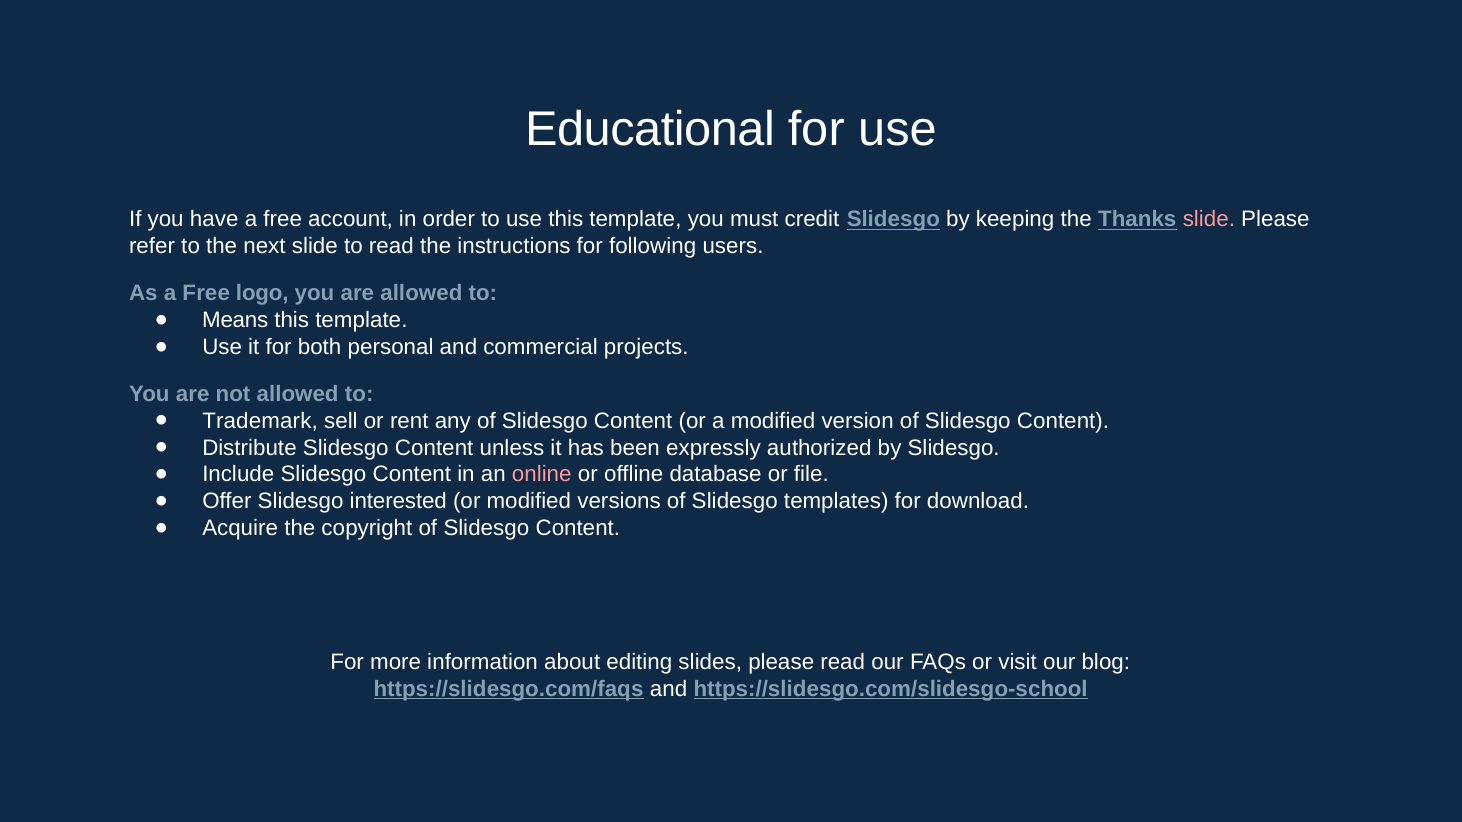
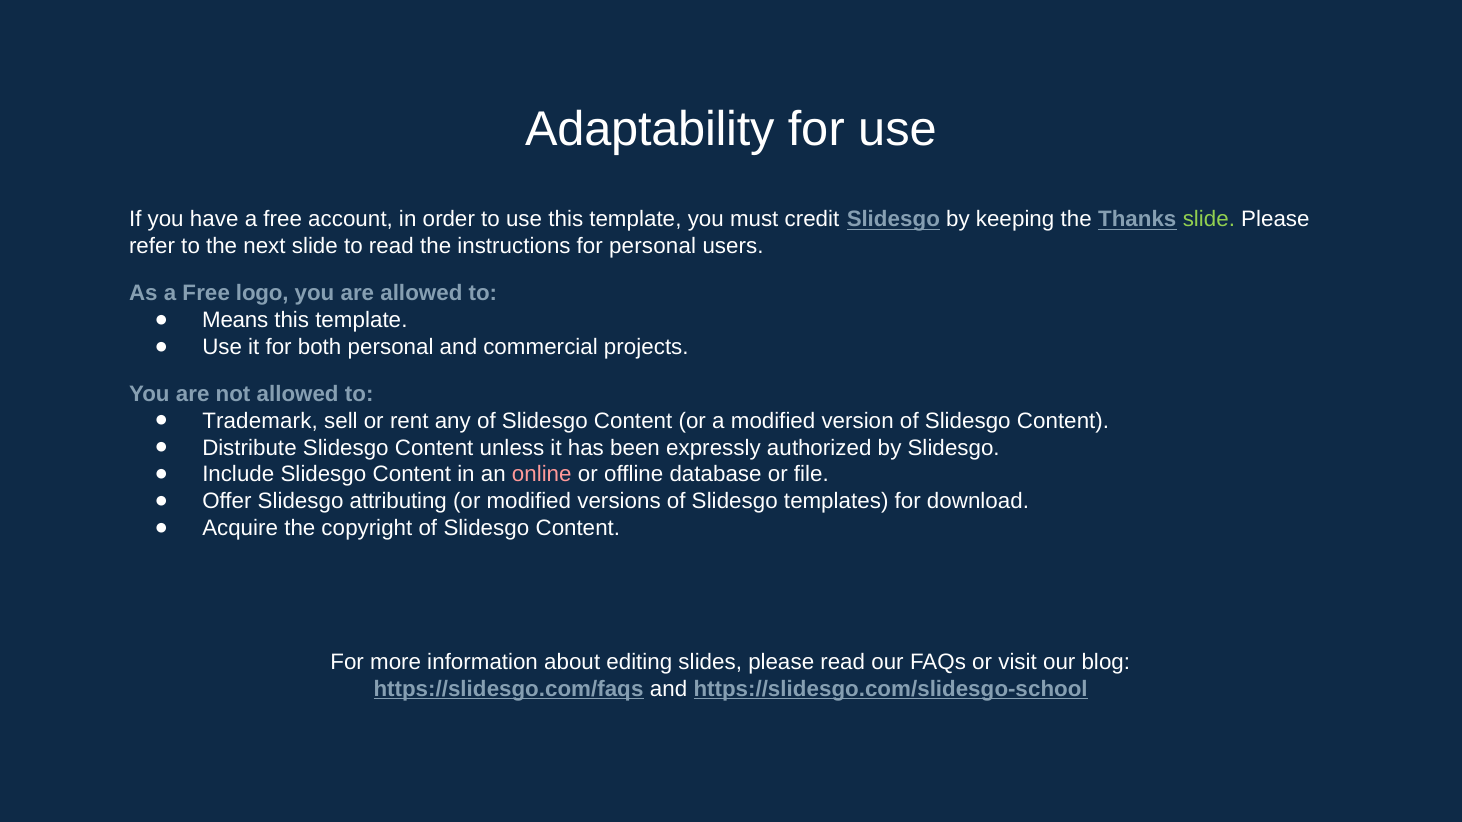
Educational: Educational -> Adaptability
slide at (1209, 219) colour: pink -> light green
for following: following -> personal
interested: interested -> attributing
